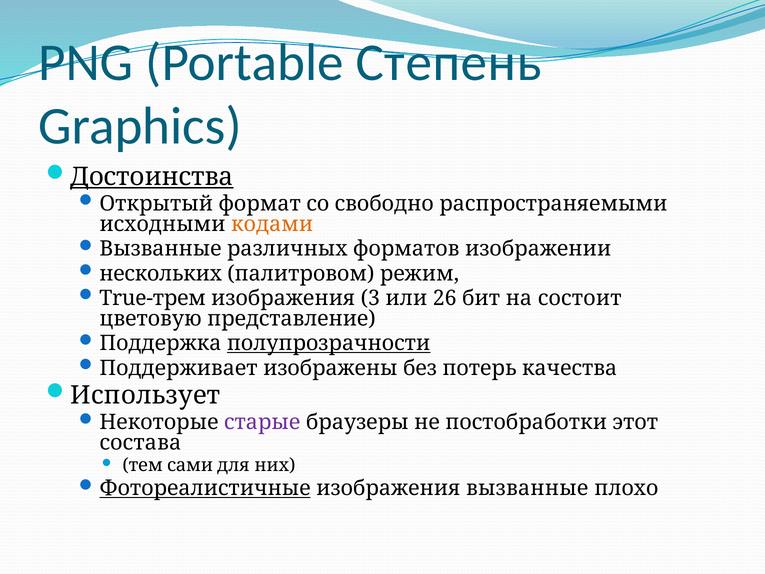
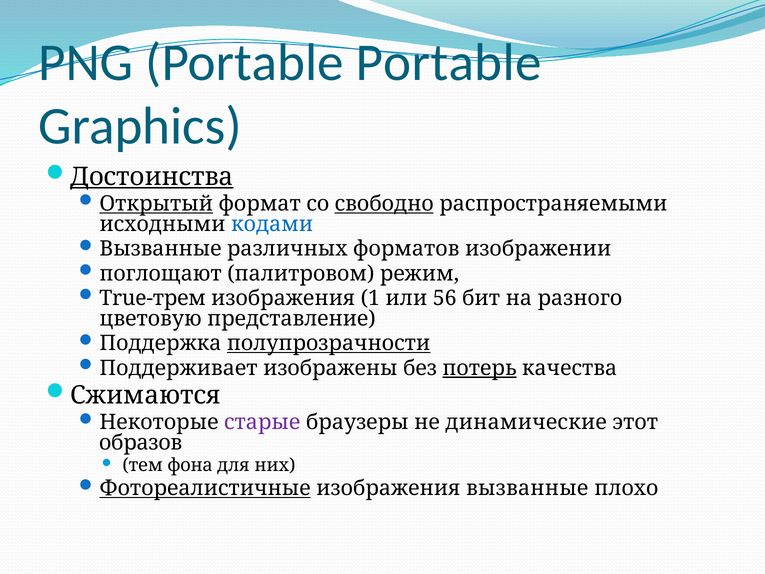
Portable Степень: Степень -> Portable
Открытый underline: none -> present
свободно underline: none -> present
кодами colour: orange -> blue
нескольких: нескольких -> поглощают
3: 3 -> 1
26: 26 -> 56
состоит: состоит -> разного
потерь underline: none -> present
Использует: Использует -> Сжимаются
постобработки: постобработки -> динамические
состава: состава -> образов
сами: сами -> фона
